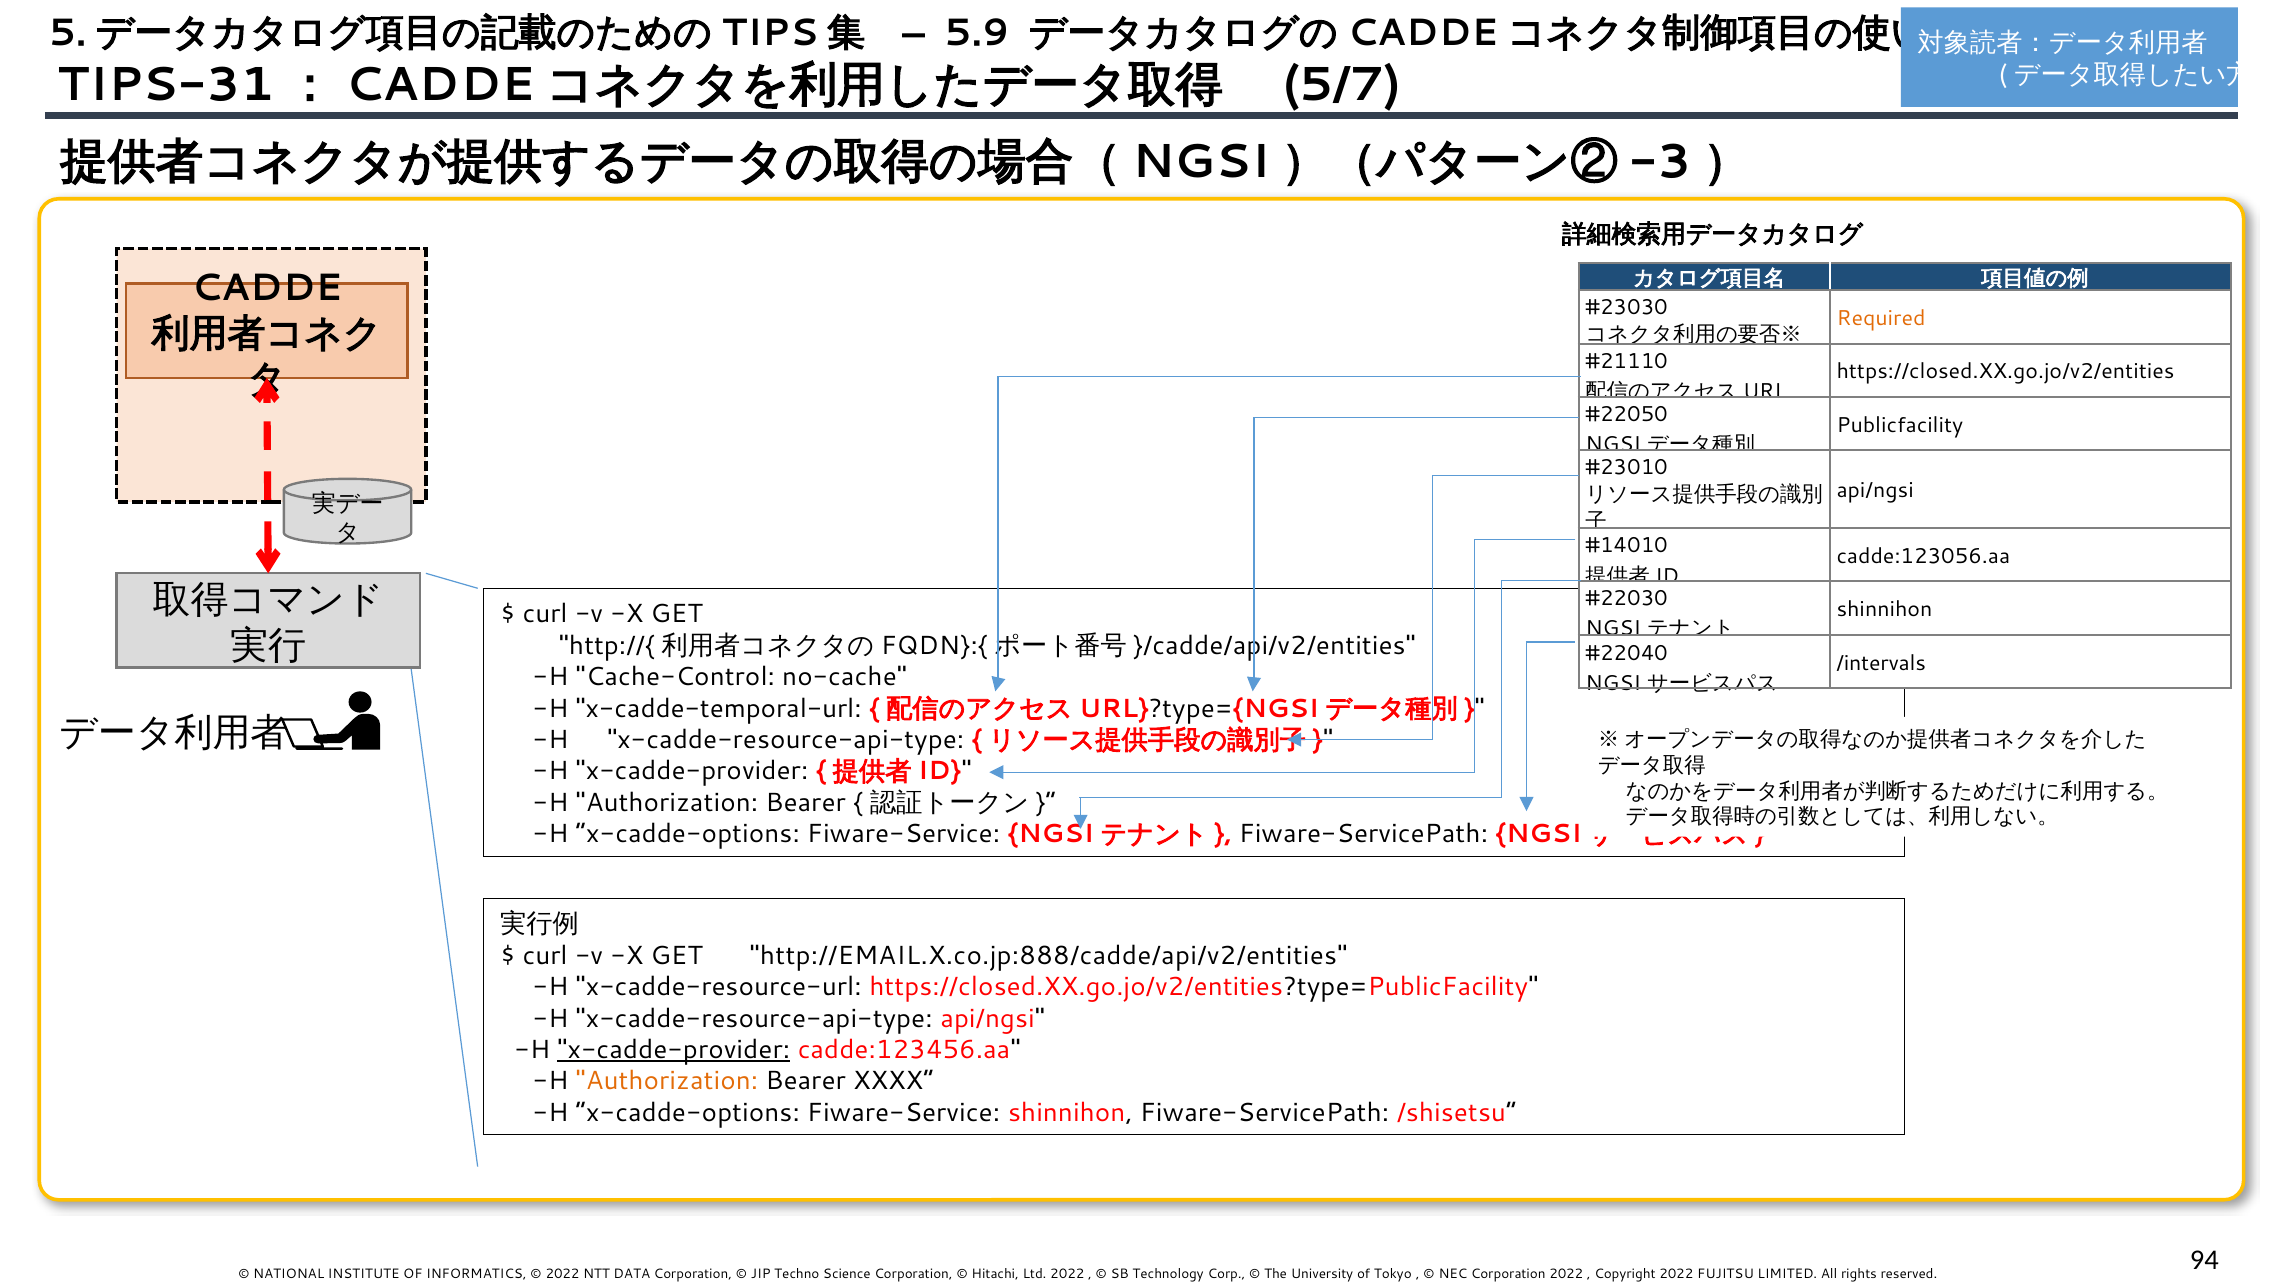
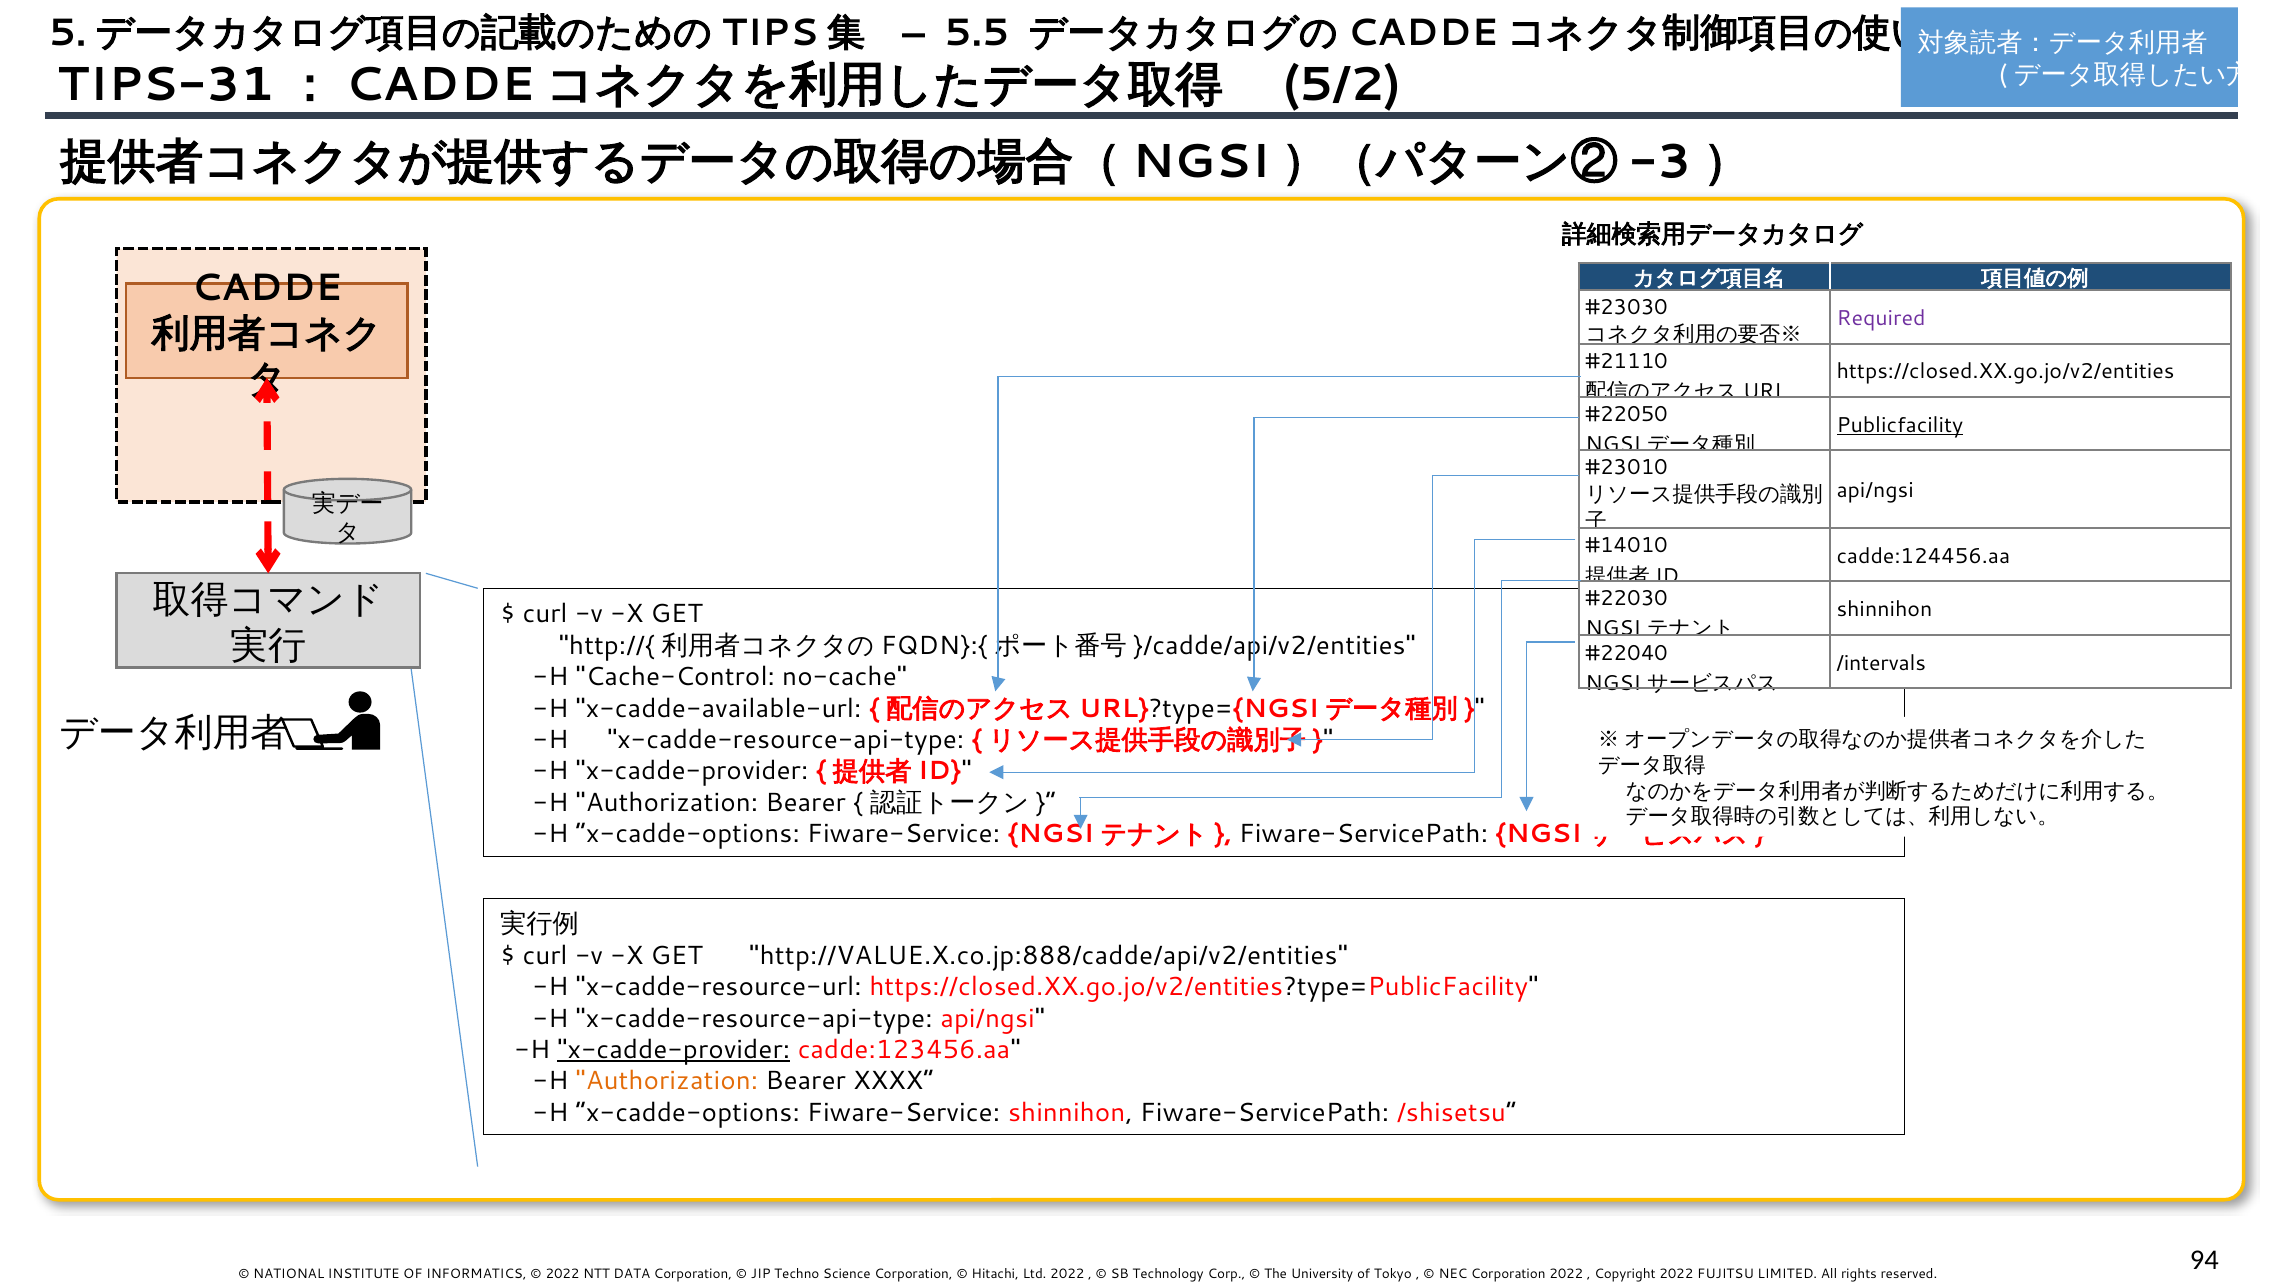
5.9: 5.9 -> 5.5
5/7: 5/7 -> 5/2
Required colour: orange -> purple
Publicfacility underline: none -> present
cadde:123056.aa: cadde:123056.aa -> cadde:124456.aa
x-cadde-temporal-url: x-cadde-temporal-url -> x-cadde-available-url
http://EMAIL.X.co.jp:888/cadde/api/v2/entities: http://EMAIL.X.co.jp:888/cadde/api/v2/entities -> http://VALUE.X.co.jp:888/cadde/api/v2/entities
